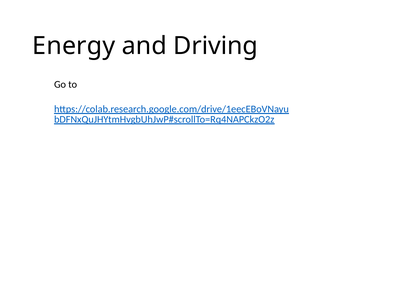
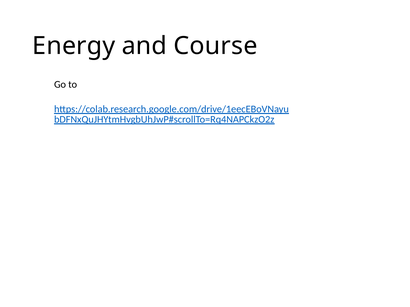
Driving: Driving -> Course
